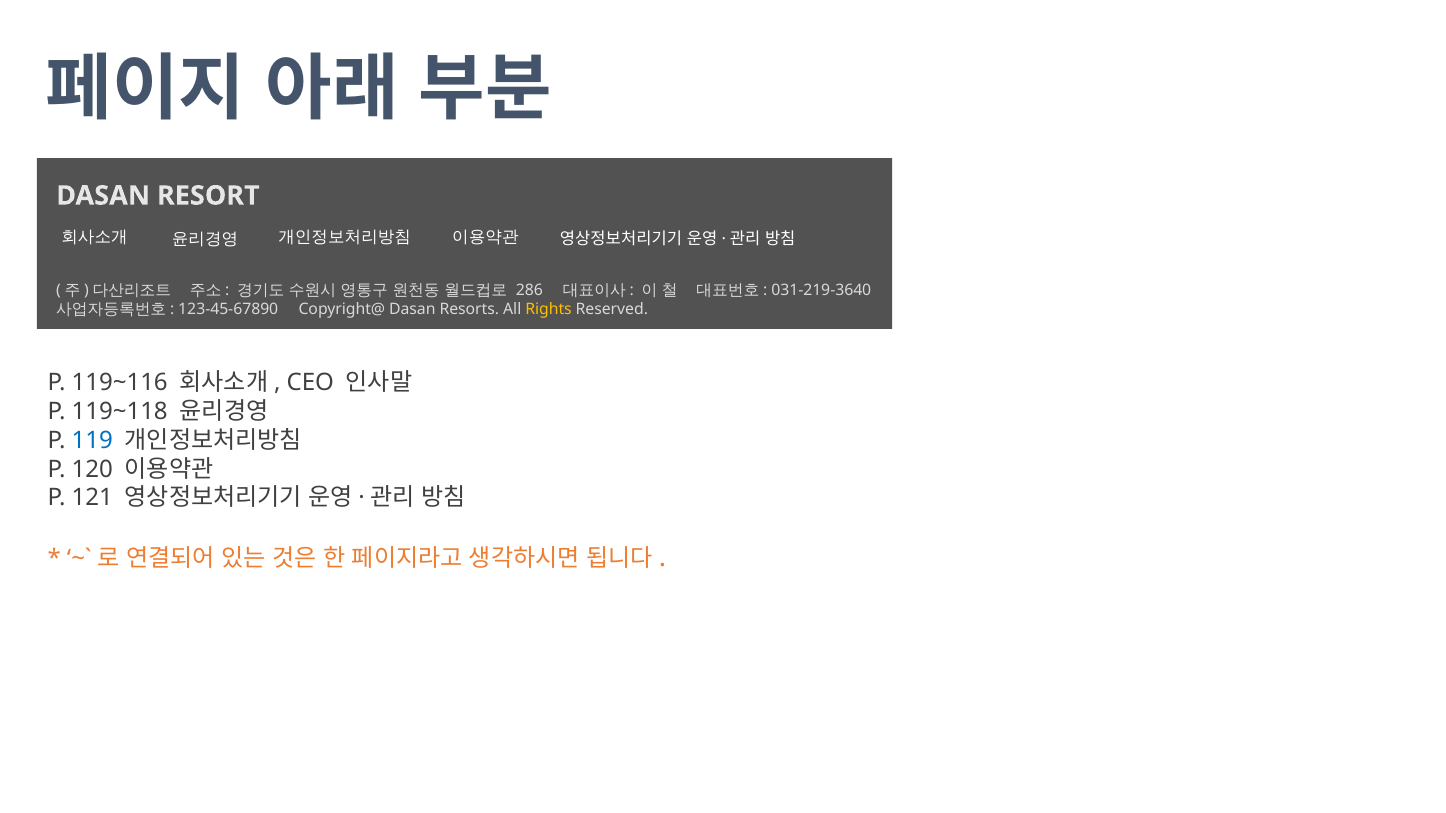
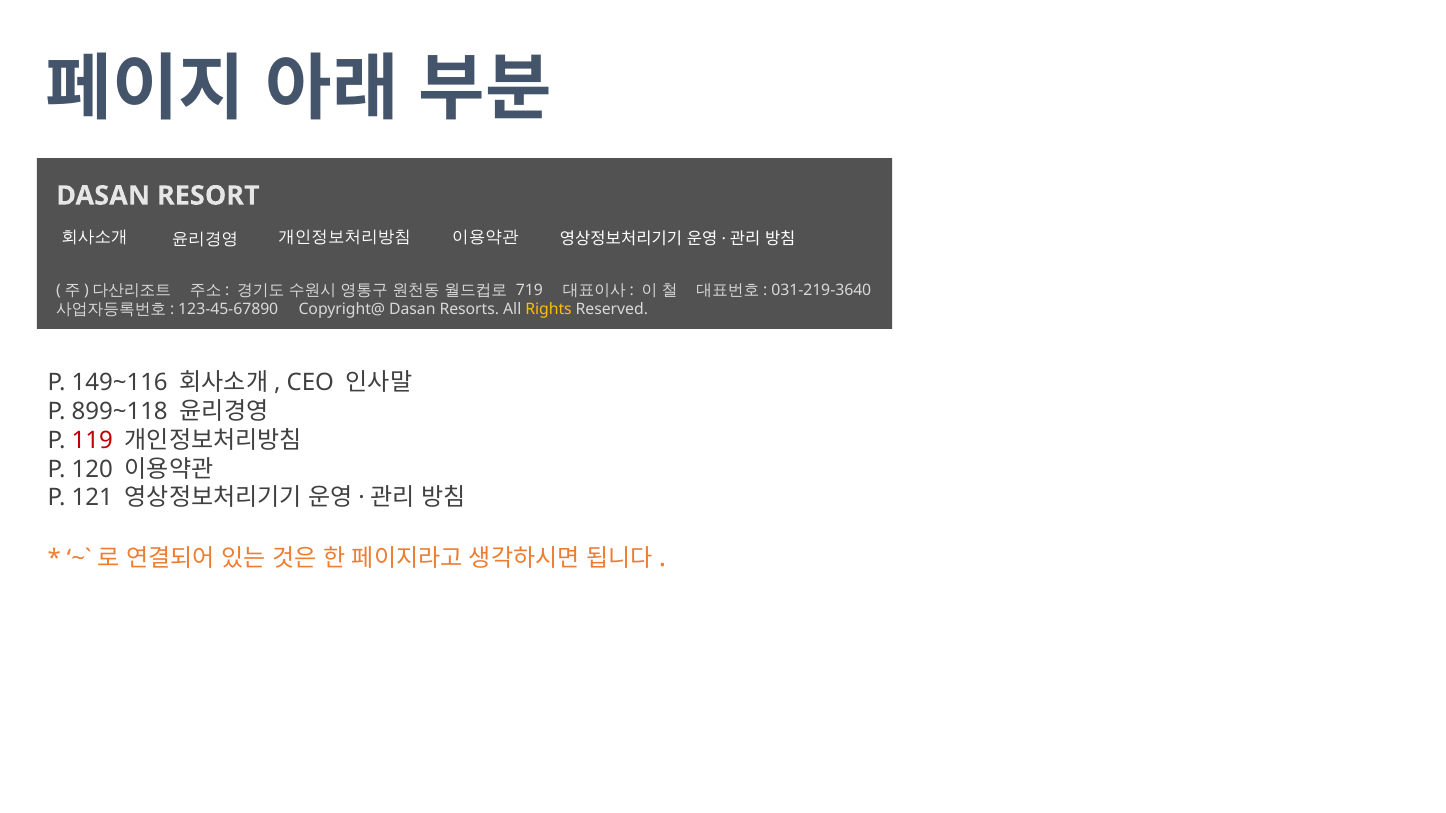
286: 286 -> 719
119~116: 119~116 -> 149~116
119~118: 119~118 -> 899~118
119 colour: blue -> red
